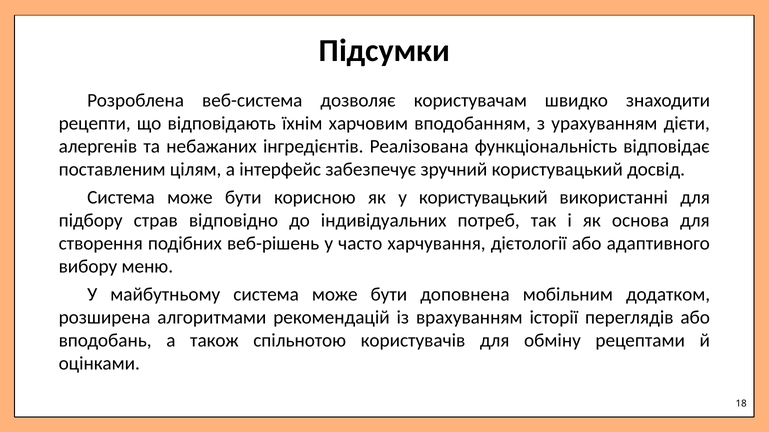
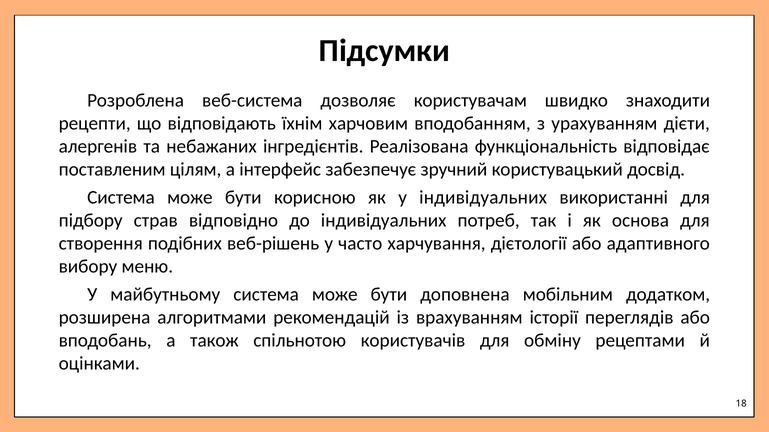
у користувацький: користувацький -> індивідуальних
